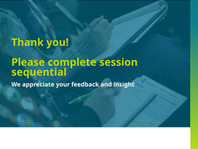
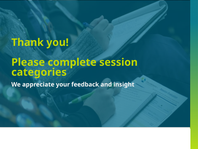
sequential: sequential -> categories
